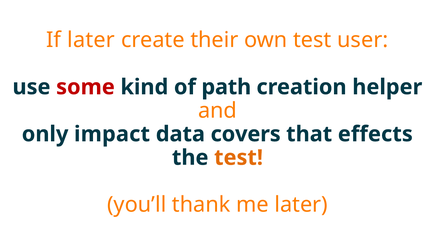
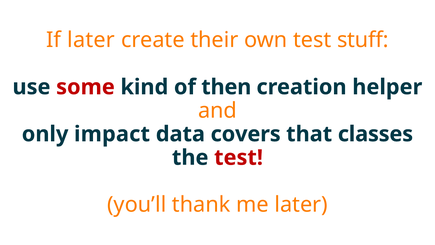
user: user -> stuff
path: path -> then
effects: effects -> classes
test at (239, 157) colour: orange -> red
